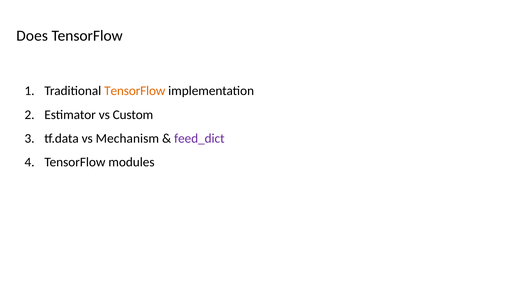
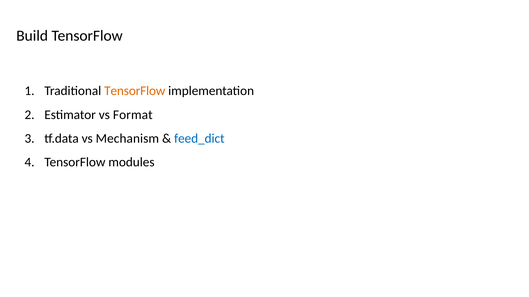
Does: Does -> Build
Custom: Custom -> Format
feed_dict colour: purple -> blue
